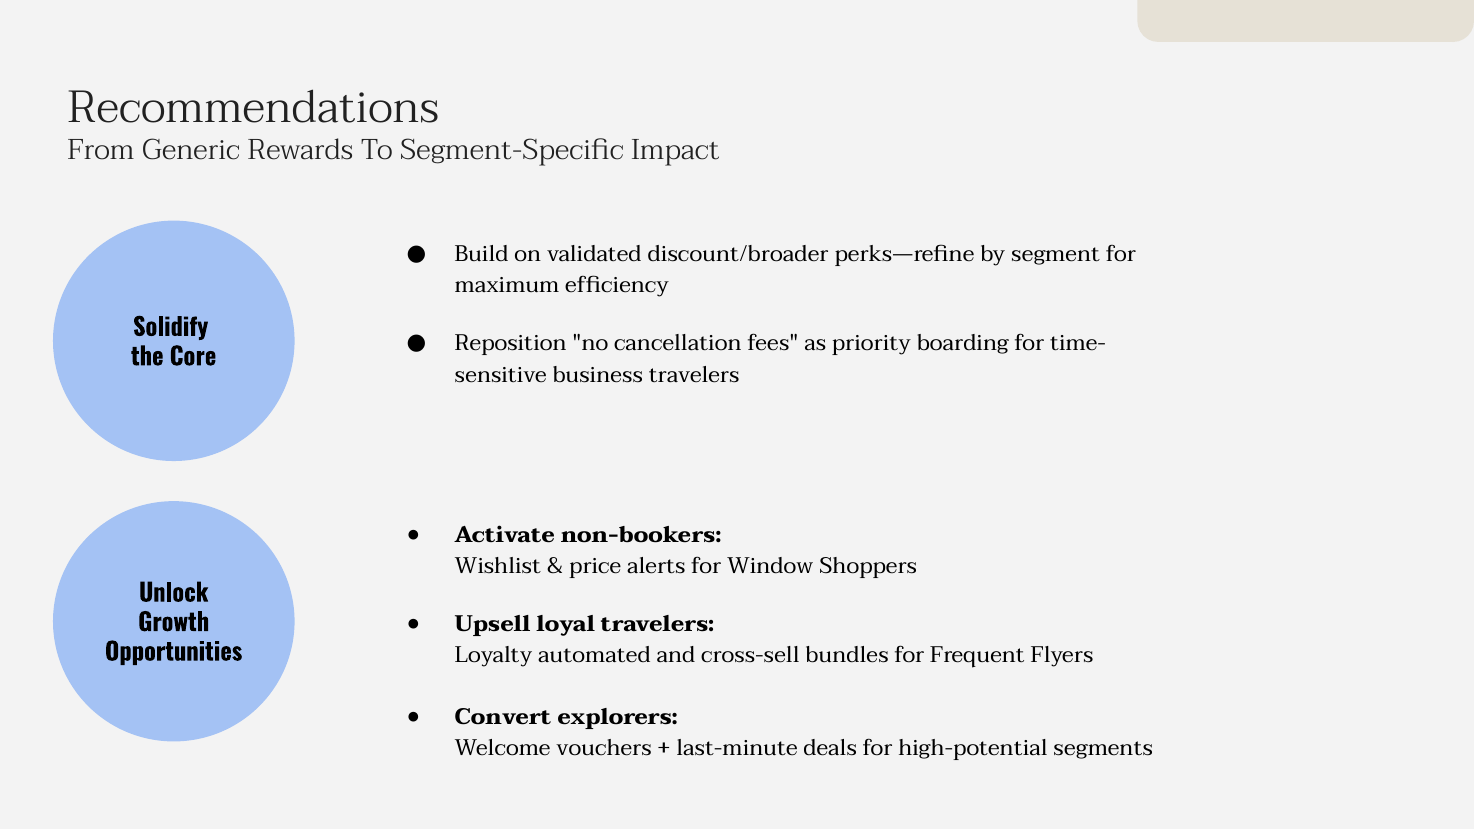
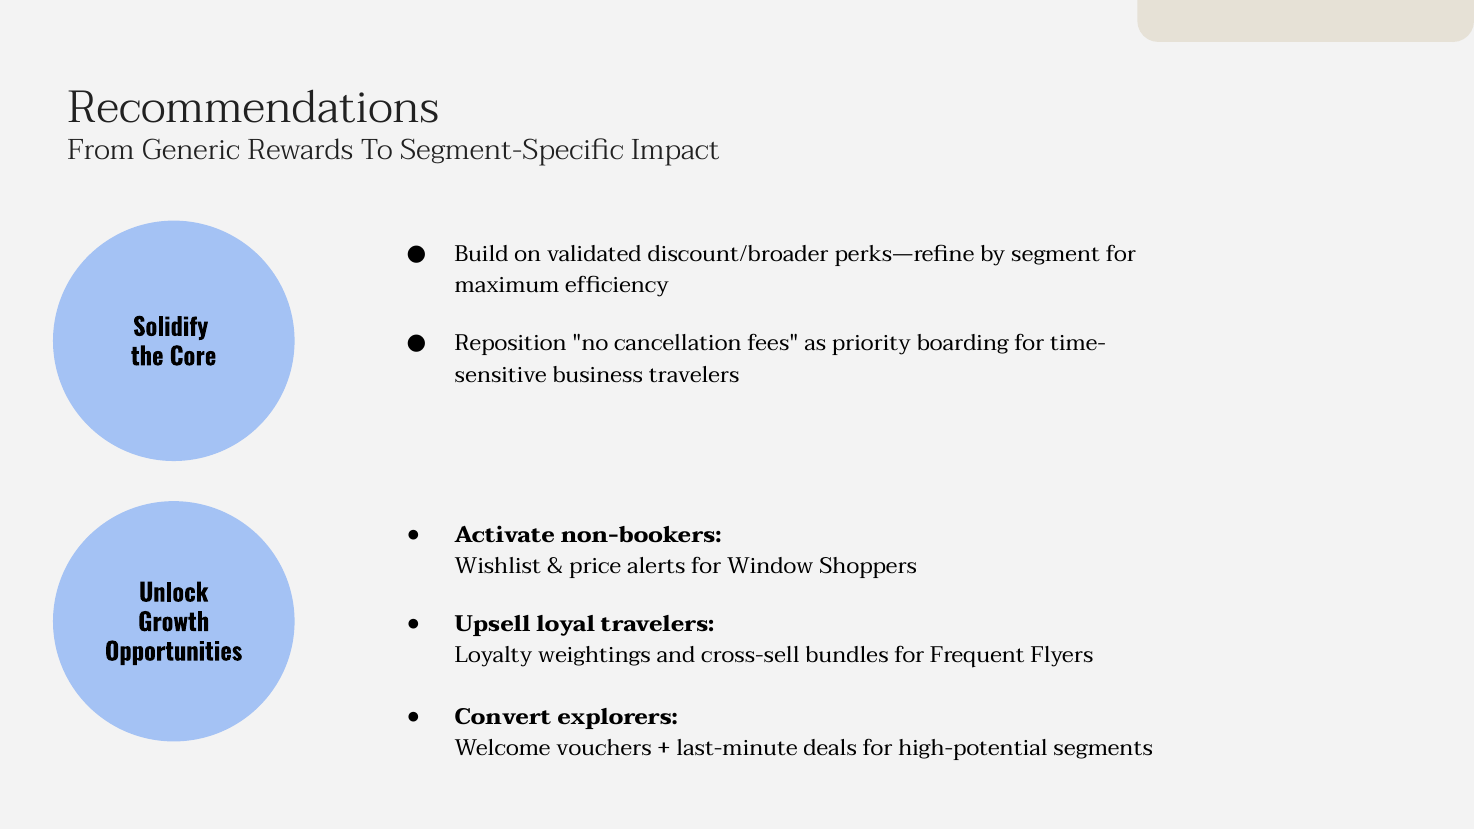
automated: automated -> weightings
